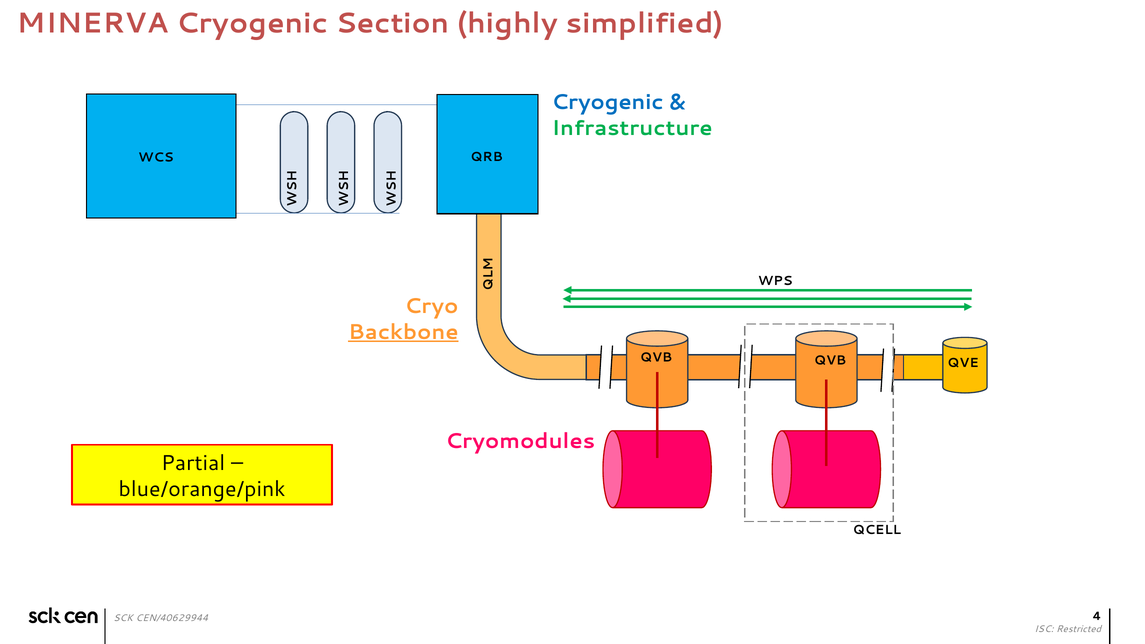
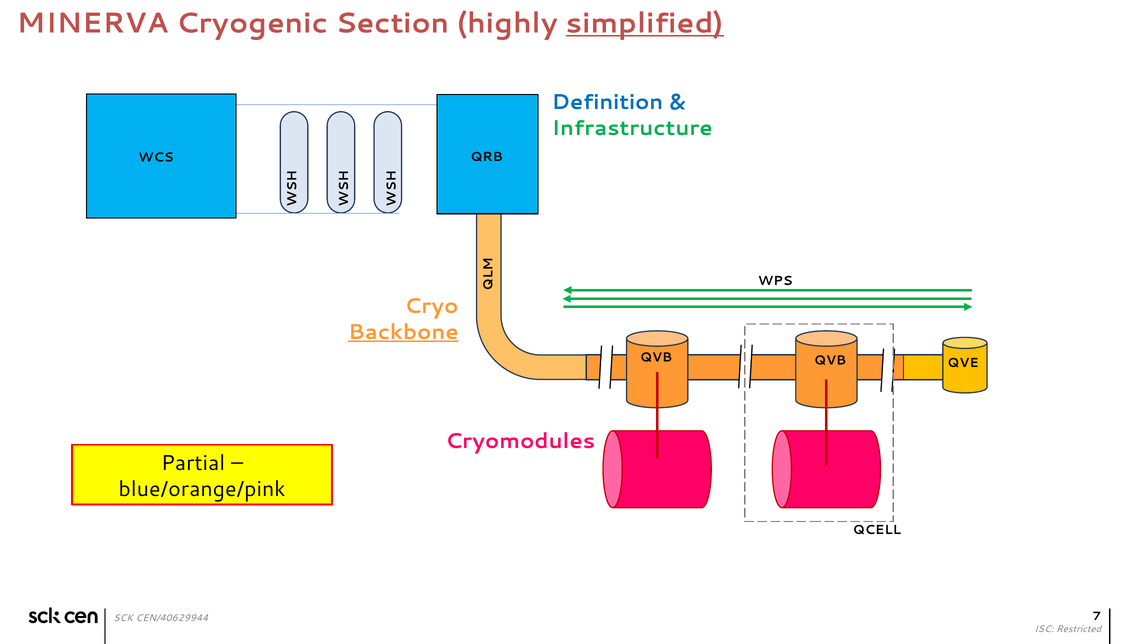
simplified underline: none -> present
Cryogenic at (607, 102): Cryogenic -> Definition
4: 4 -> 7
